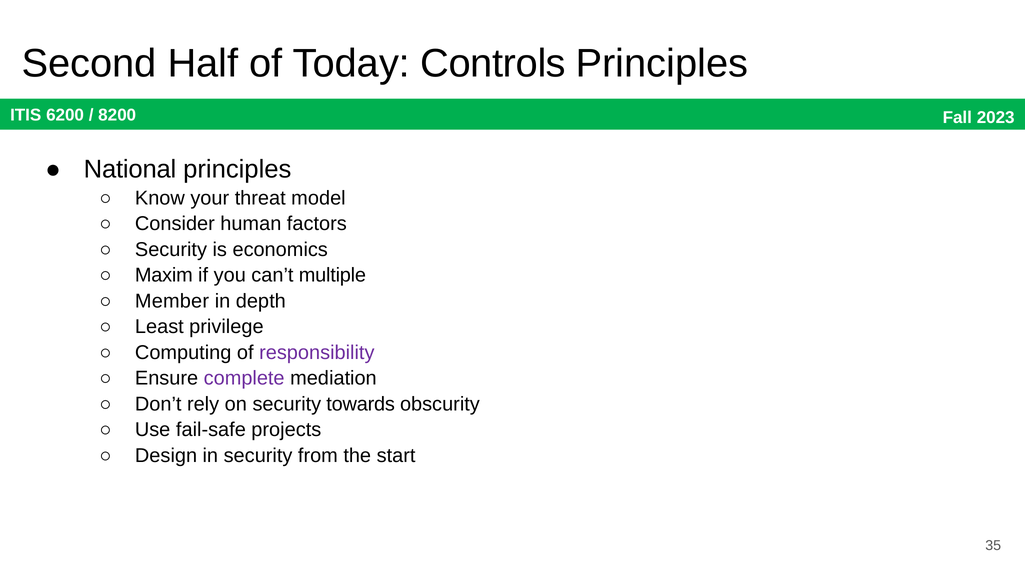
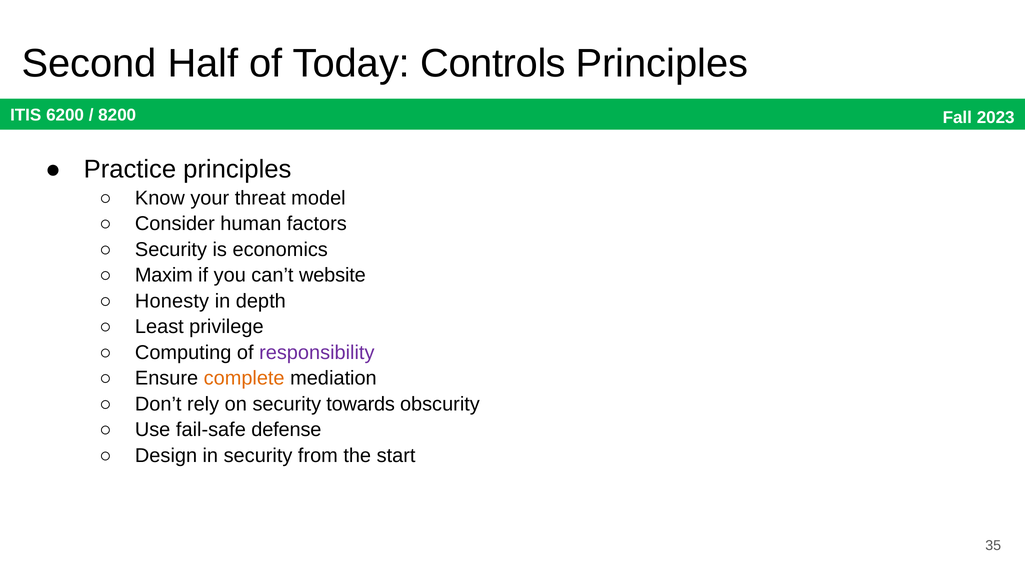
National: National -> Practice
multiple: multiple -> website
Member: Member -> Honesty
complete colour: purple -> orange
projects: projects -> defense
